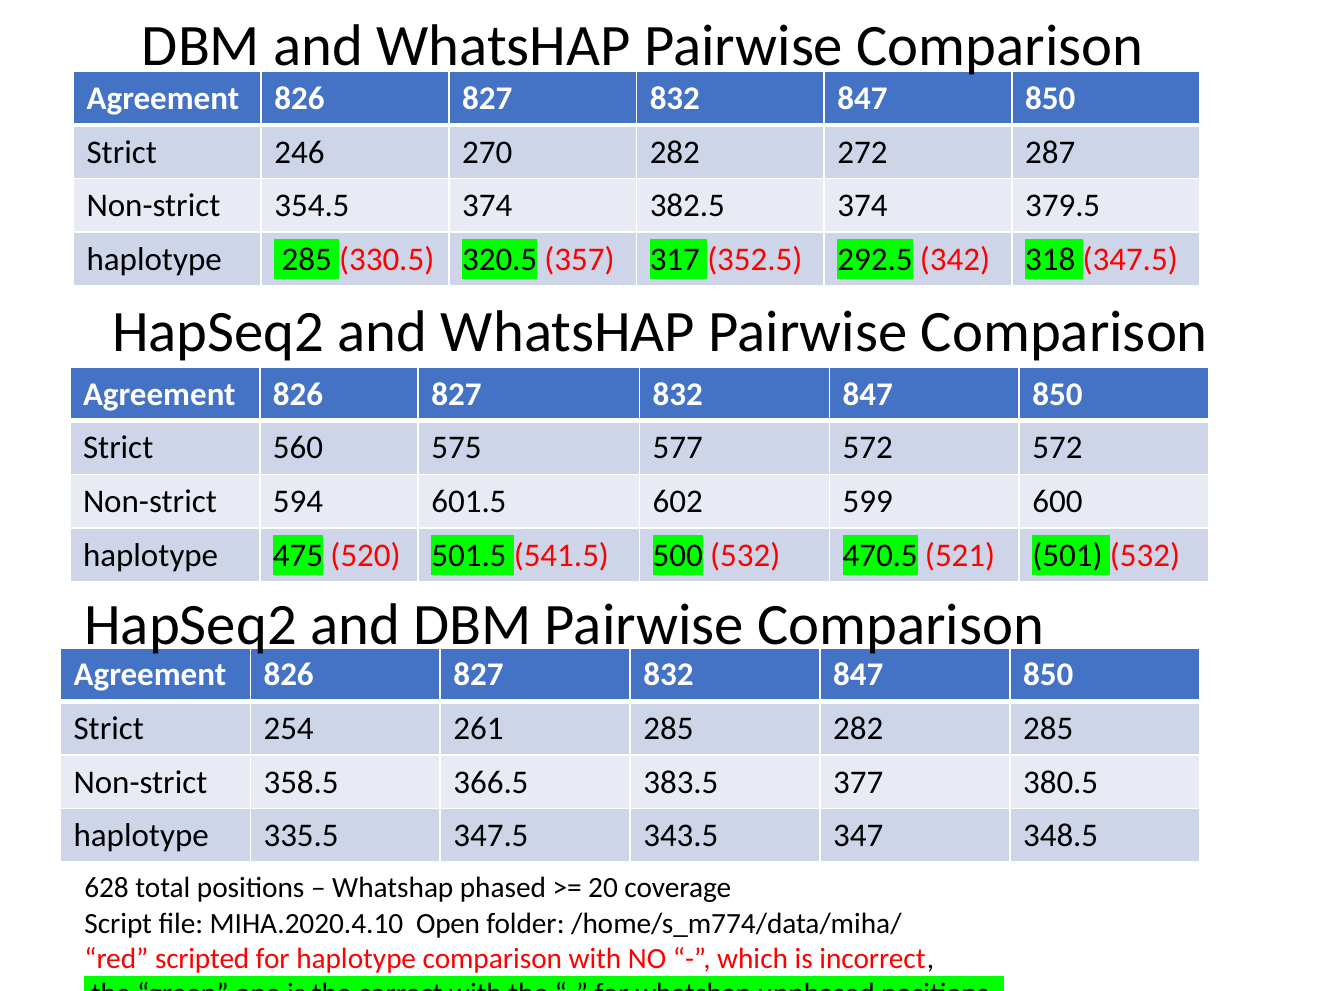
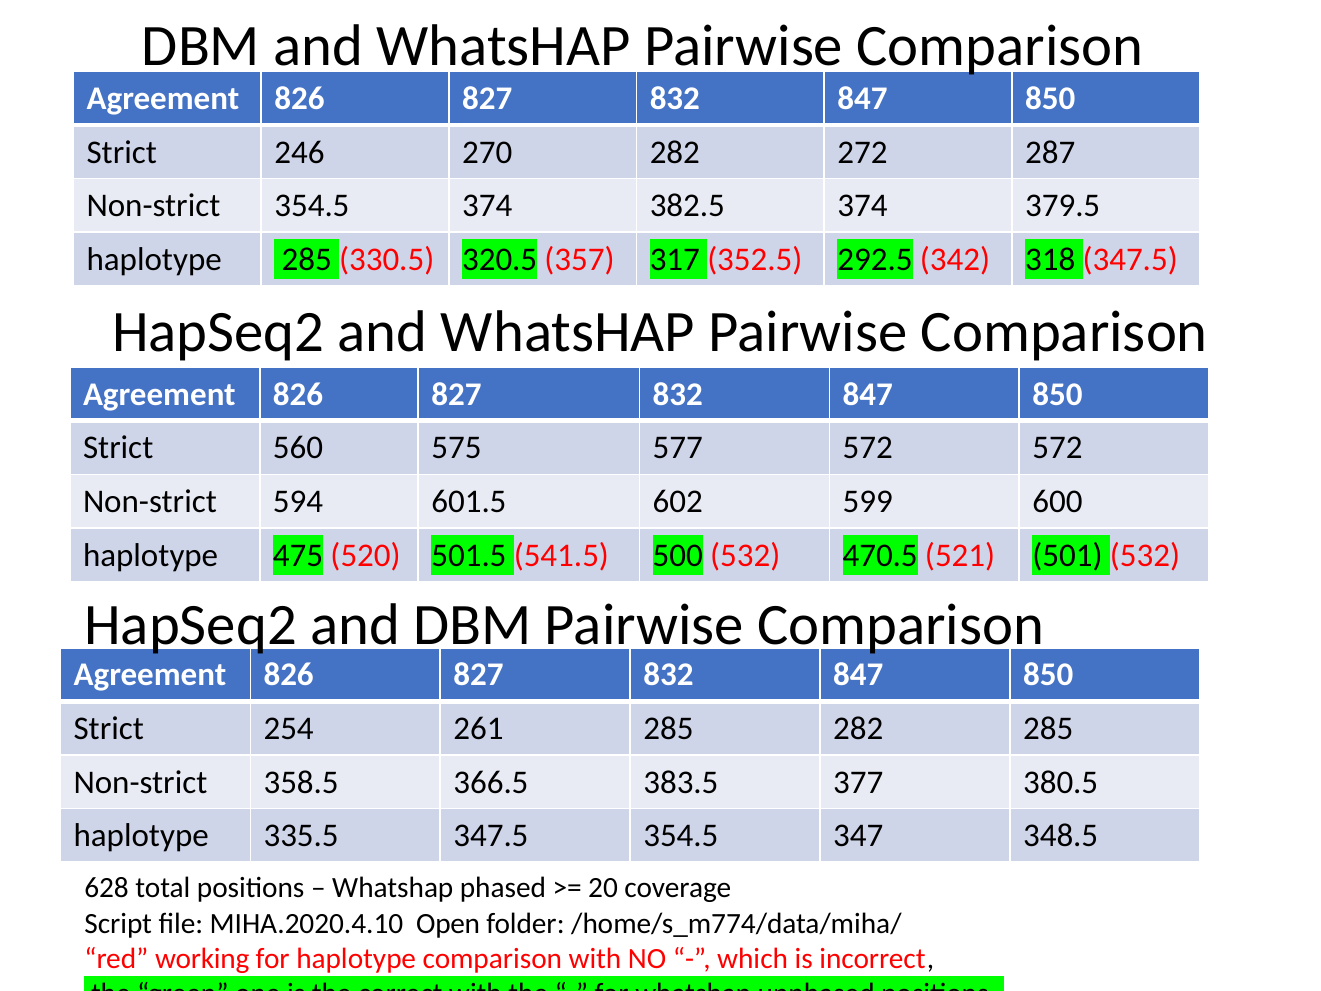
347.5 343.5: 343.5 -> 354.5
scripted: scripted -> working
